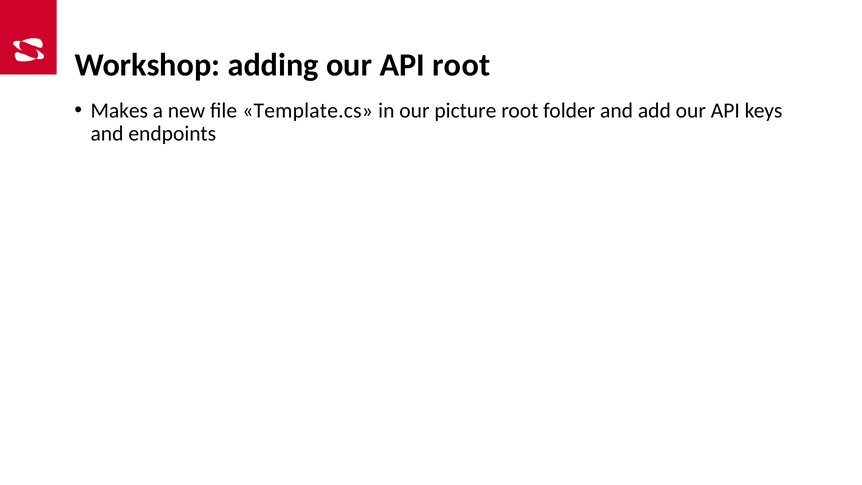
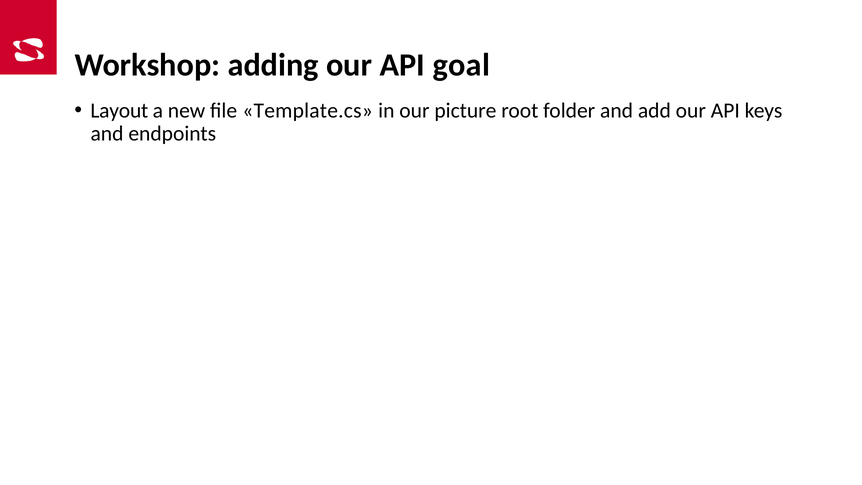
API root: root -> goal
Makes: Makes -> Layout
